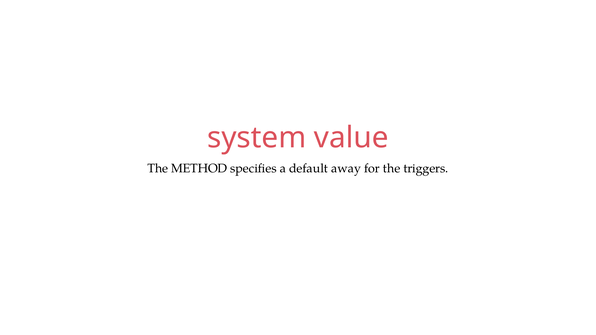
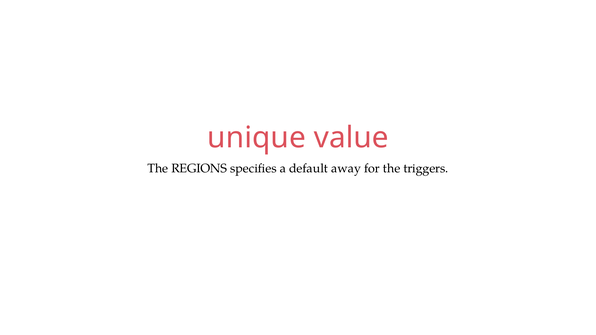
system: system -> unique
METHOD: METHOD -> REGIONS
